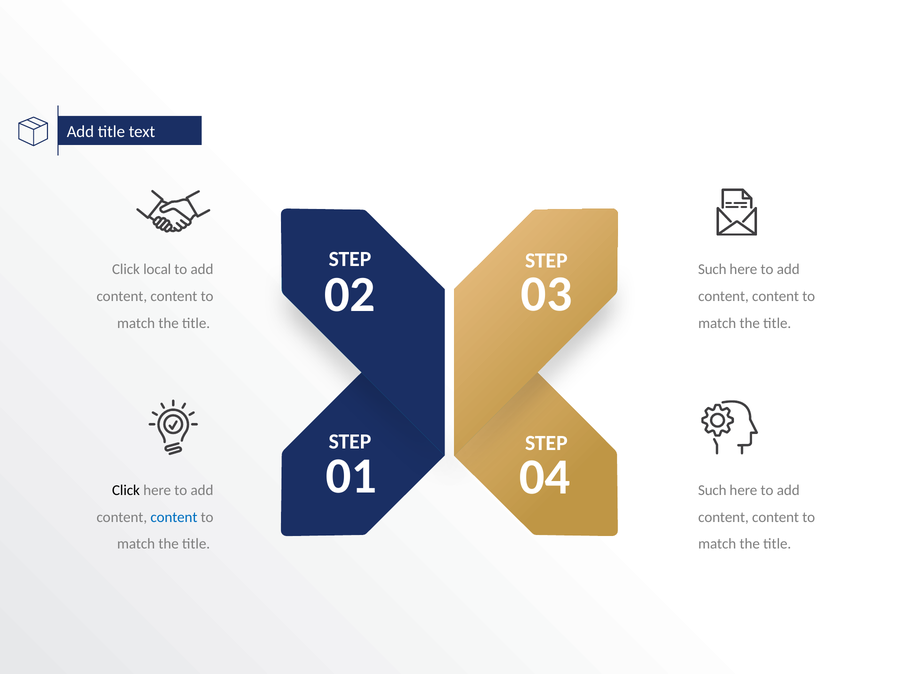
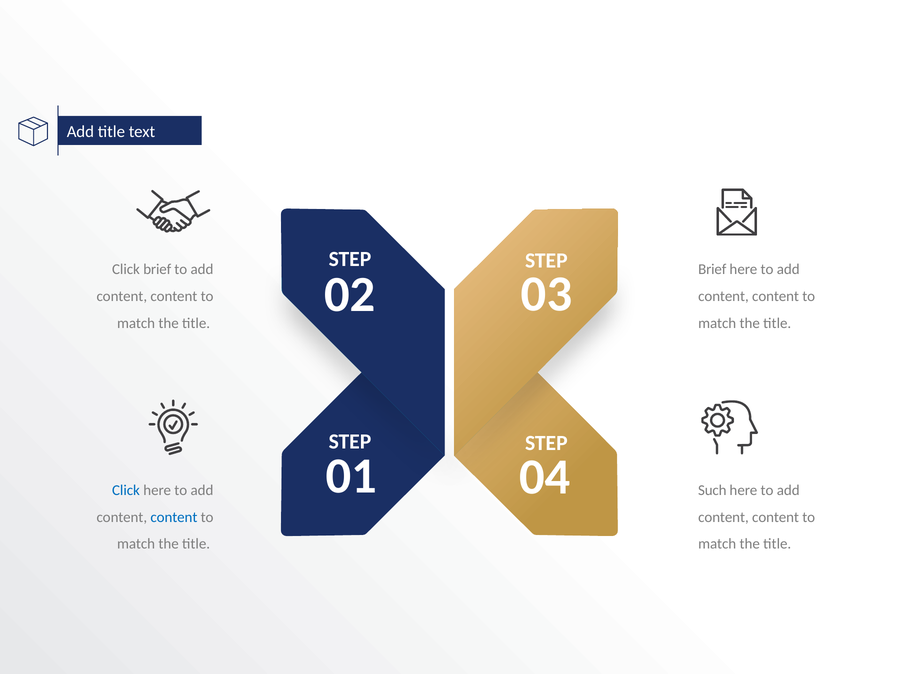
Click local: local -> brief
Such at (712, 270): Such -> Brief
Click at (126, 490) colour: black -> blue
